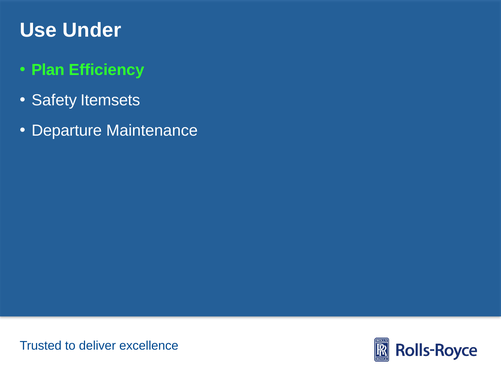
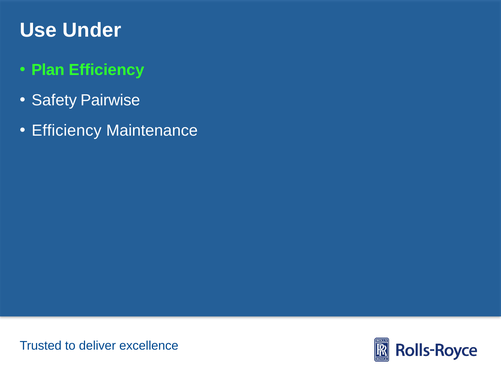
Itemsets: Itemsets -> Pairwise
Departure at (67, 131): Departure -> Efficiency
